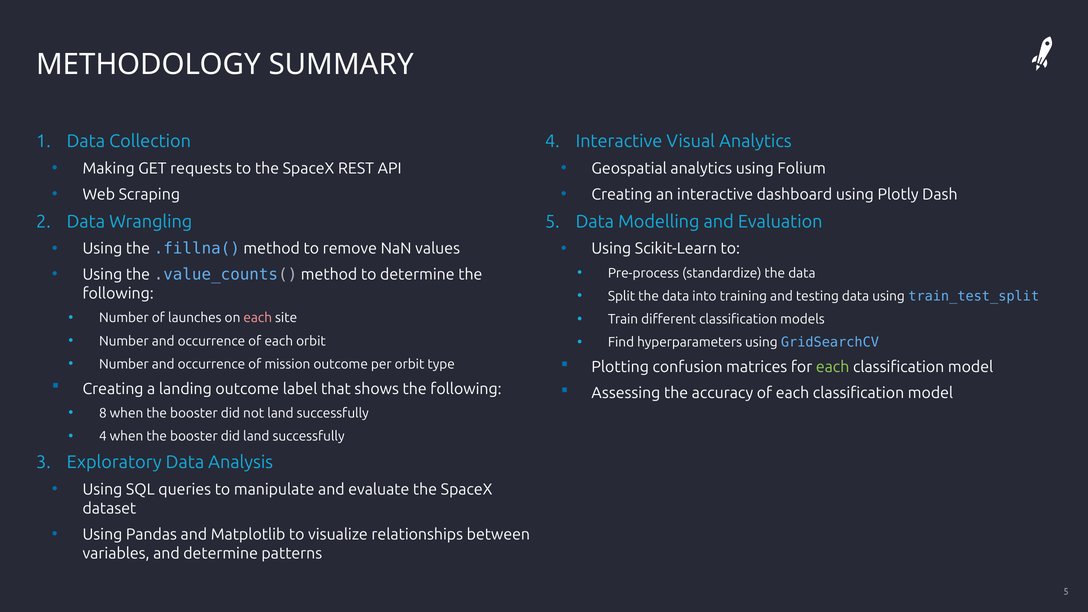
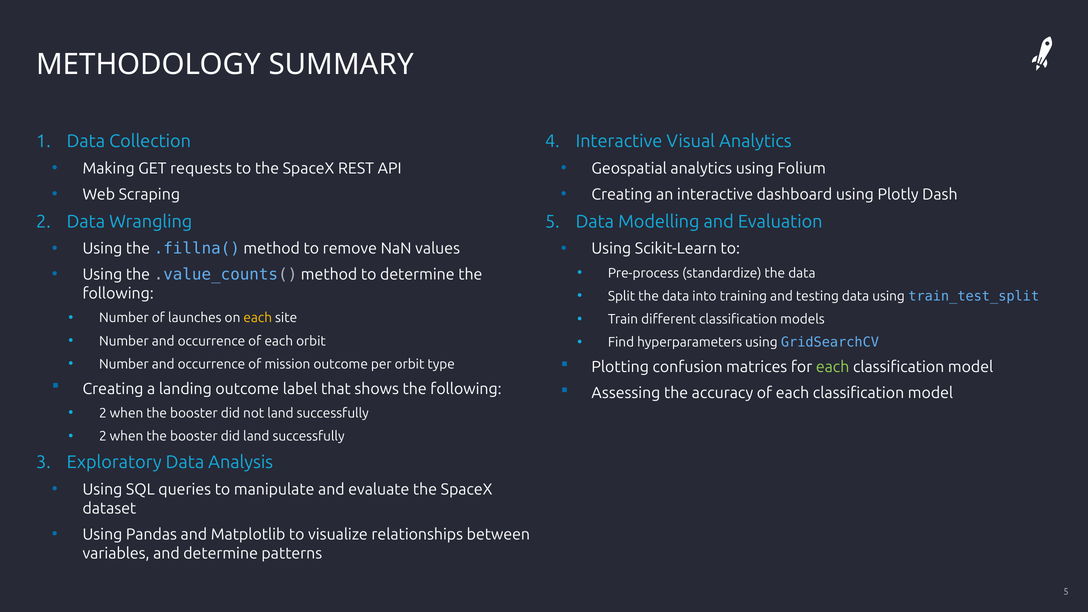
each at (258, 318) colour: pink -> yellow
8 at (103, 413): 8 -> 2
4 at (103, 436): 4 -> 2
